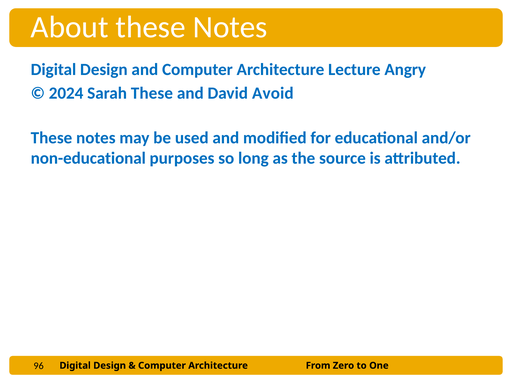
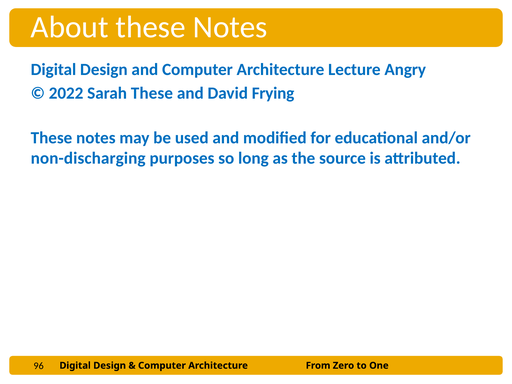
2024: 2024 -> 2022
Avoid: Avoid -> Frying
non-educational: non-educational -> non-discharging
